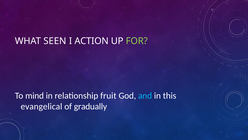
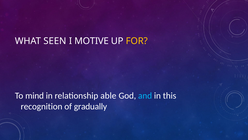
ACTION: ACTION -> MOTIVE
FOR colour: light green -> yellow
fruit: fruit -> able
evangelical: evangelical -> recognition
